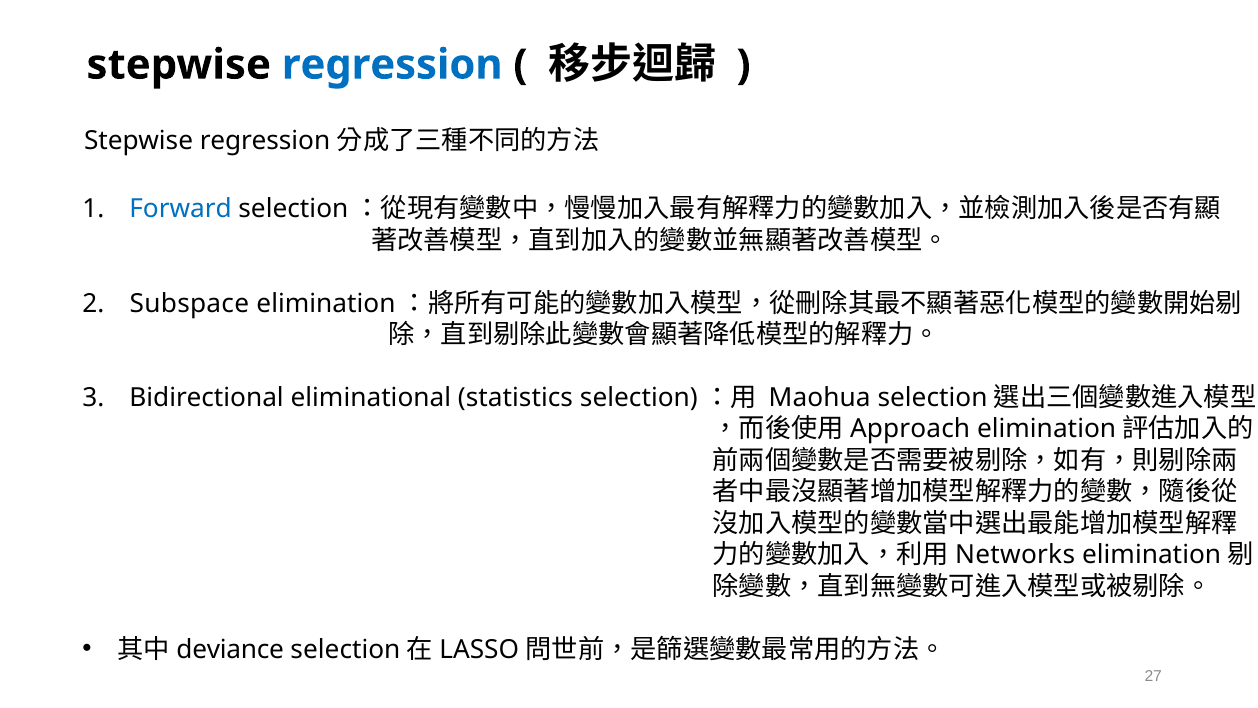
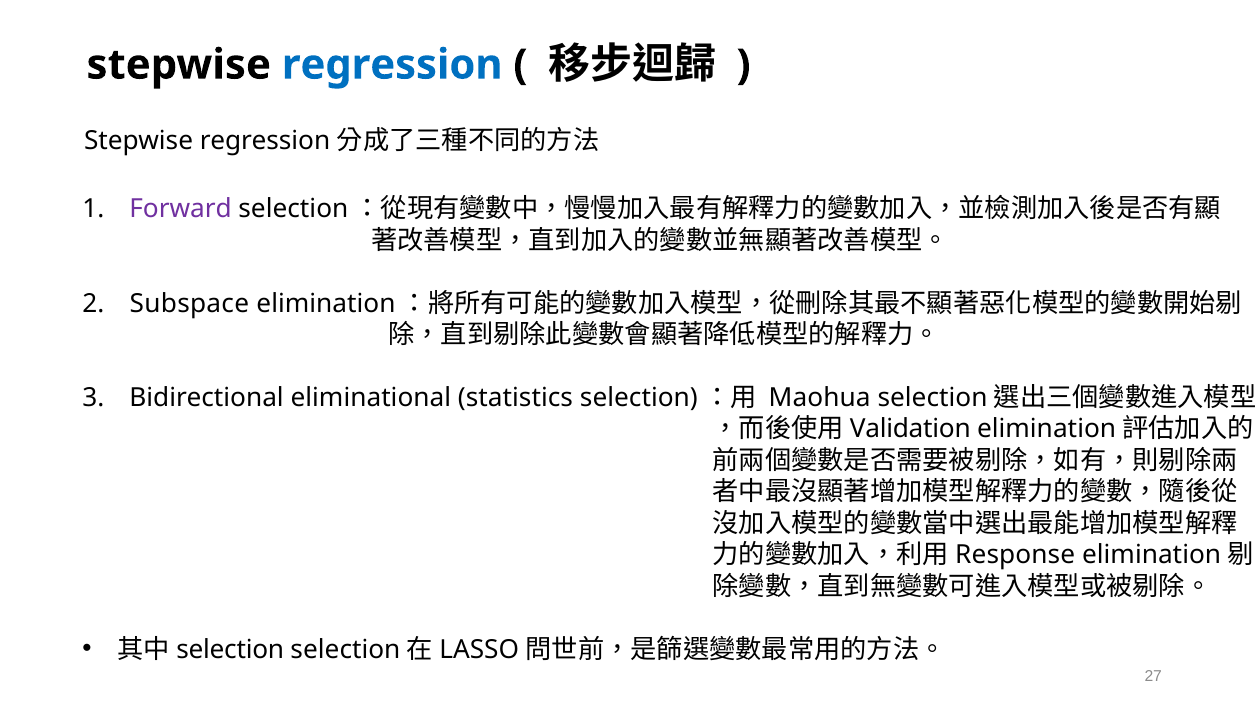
Forward colour: blue -> purple
Approach: Approach -> Validation
Networks: Networks -> Response
deviance at (230, 649): deviance -> selection
